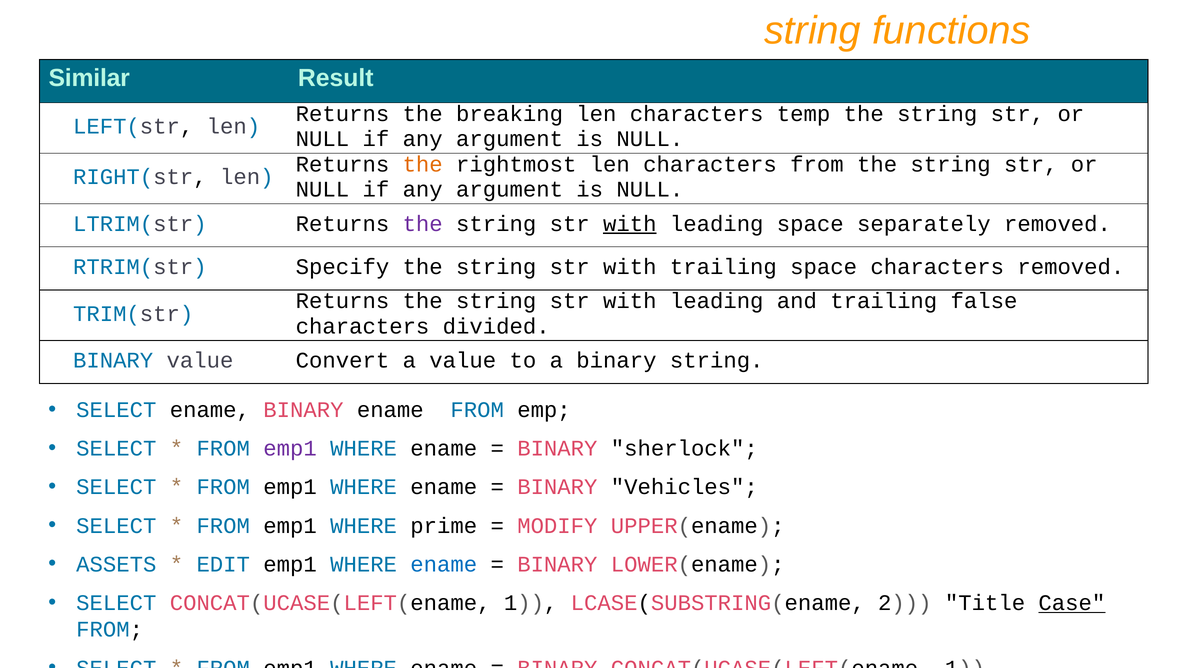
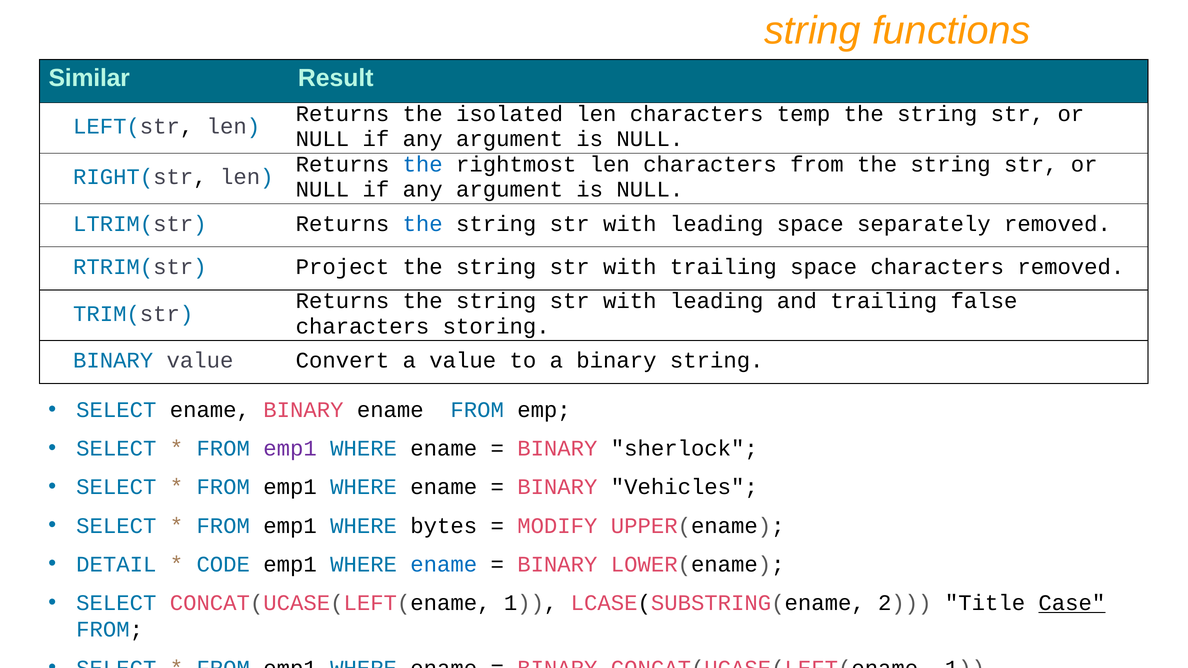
breaking: breaking -> isolated
the at (423, 164) colour: orange -> blue
the at (423, 224) colour: purple -> blue
with at (630, 224) underline: present -> none
Specify: Specify -> Project
divided: divided -> storing
prime: prime -> bytes
ASSETS: ASSETS -> DETAIL
EDIT: EDIT -> CODE
